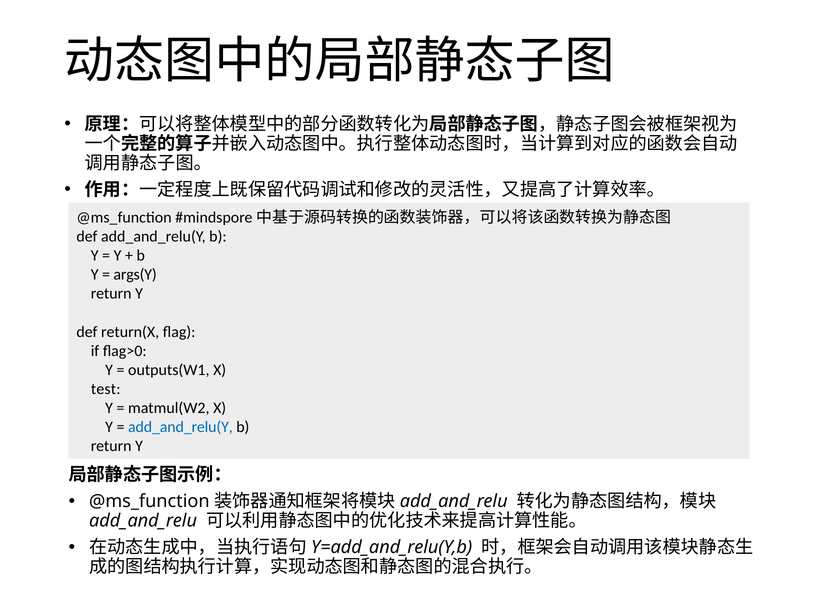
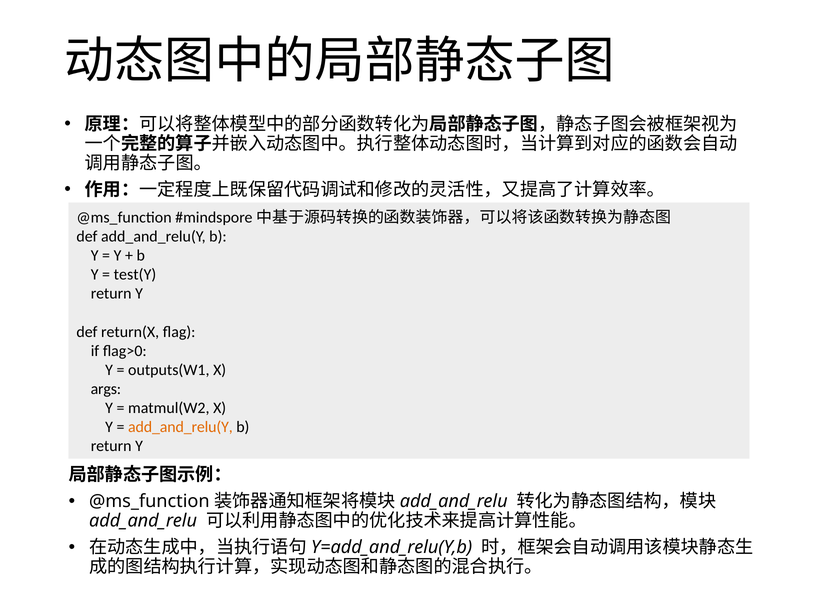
args(Y: args(Y -> test(Y
test: test -> args
add_and_relu(Y at (180, 428) colour: blue -> orange
